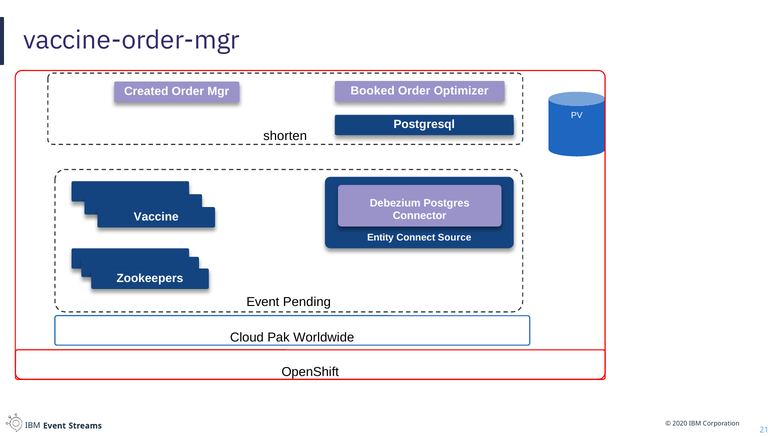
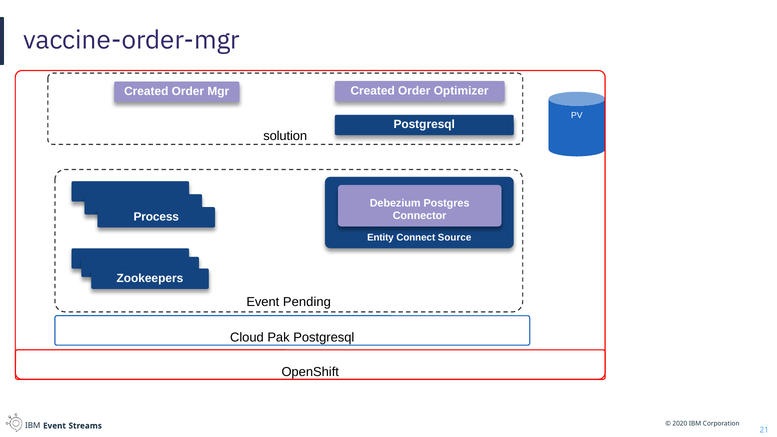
Booked at (373, 91): Booked -> Created
shorten: shorten -> solution
Vaccine: Vaccine -> Process
Pak Worldwide: Worldwide -> Postgresql
